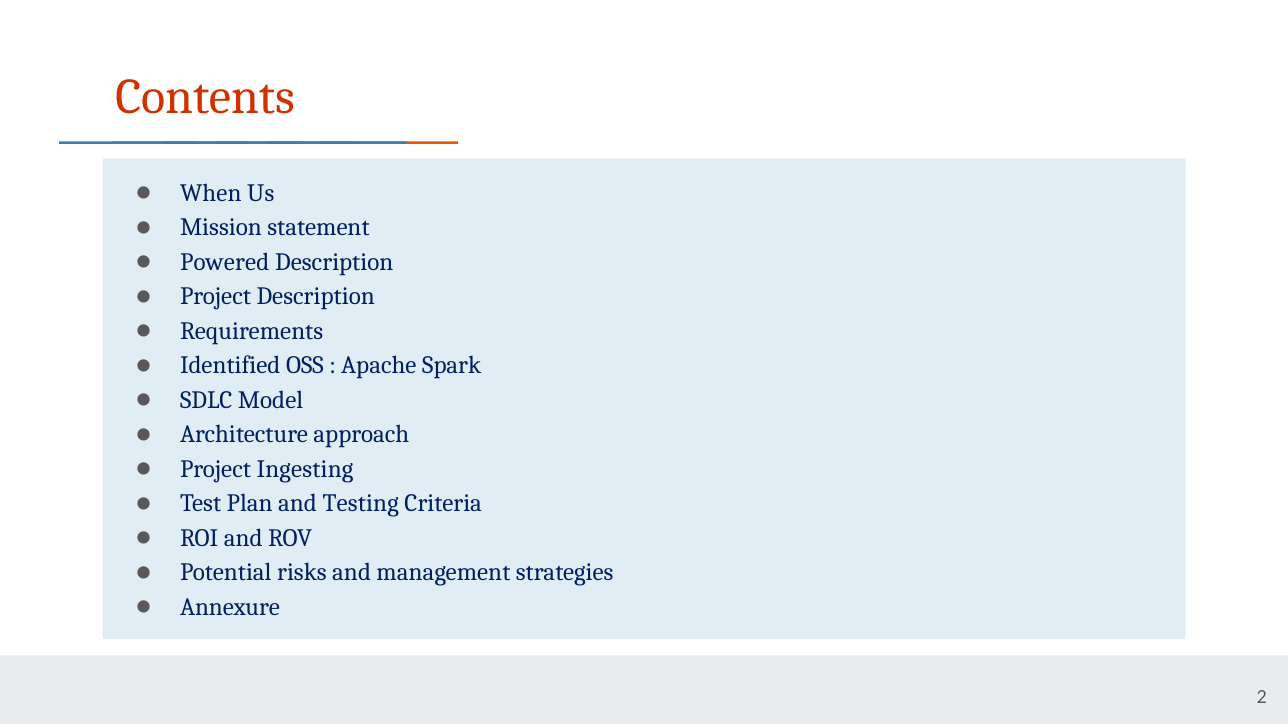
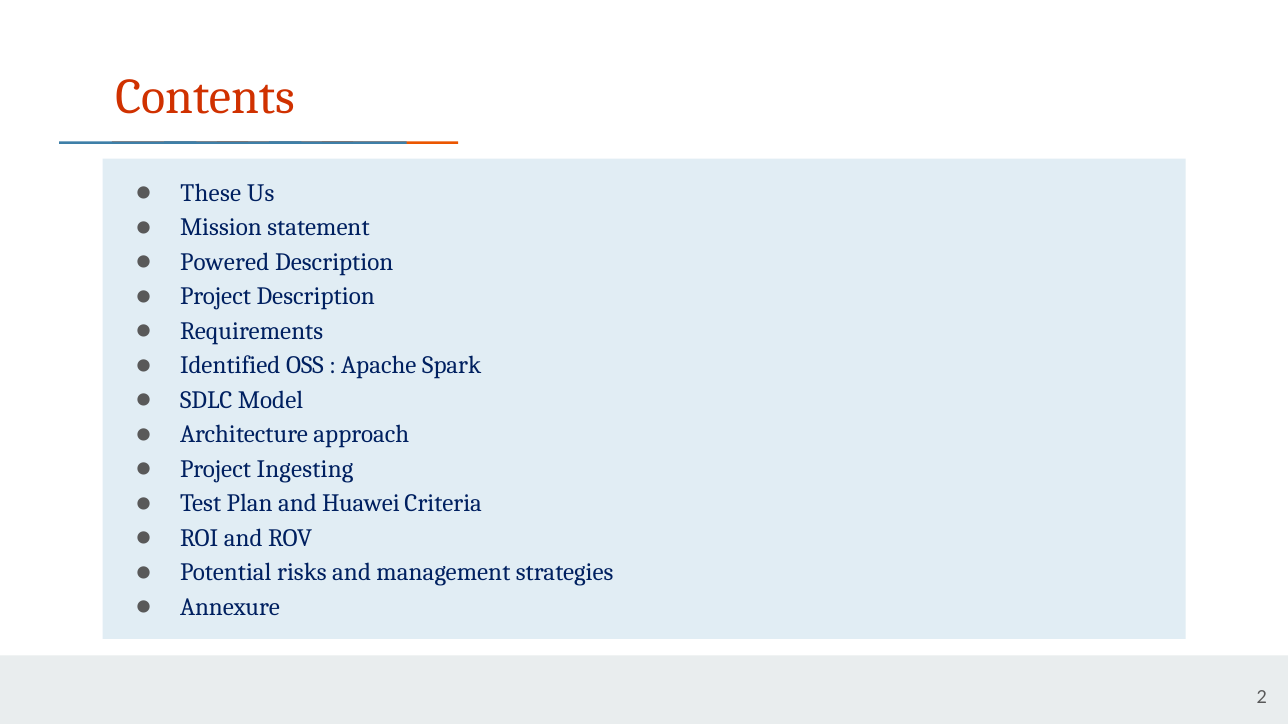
When: When -> These
Testing: Testing -> Huawei
